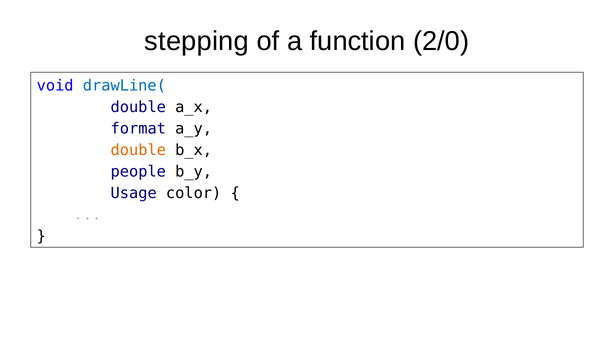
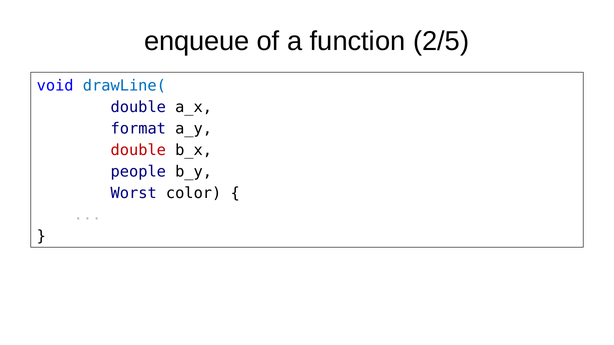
stepping: stepping -> enqueue
2/0: 2/0 -> 2/5
double at (138, 150) colour: orange -> red
Usage: Usage -> Worst
